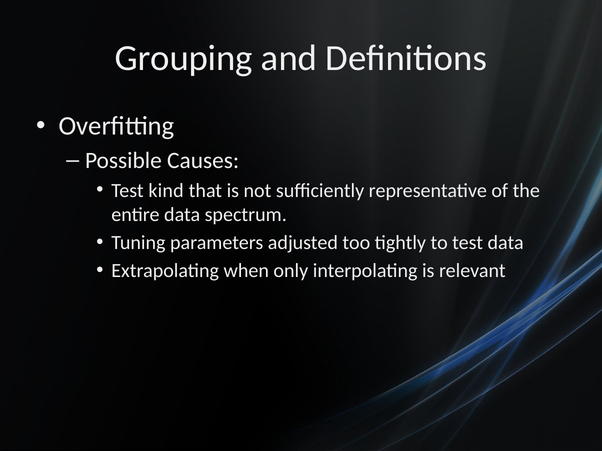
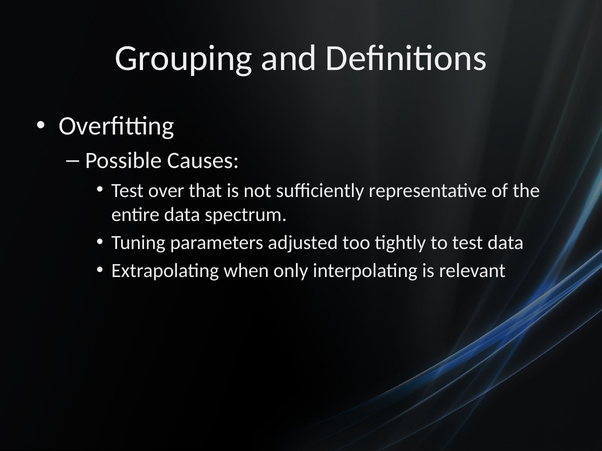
kind: kind -> over
